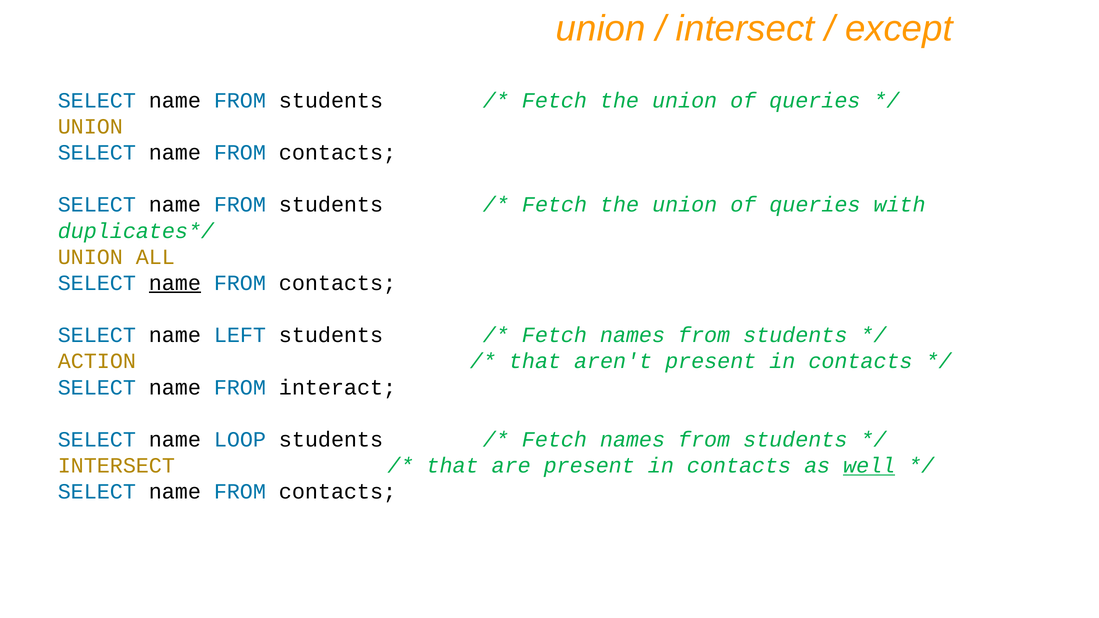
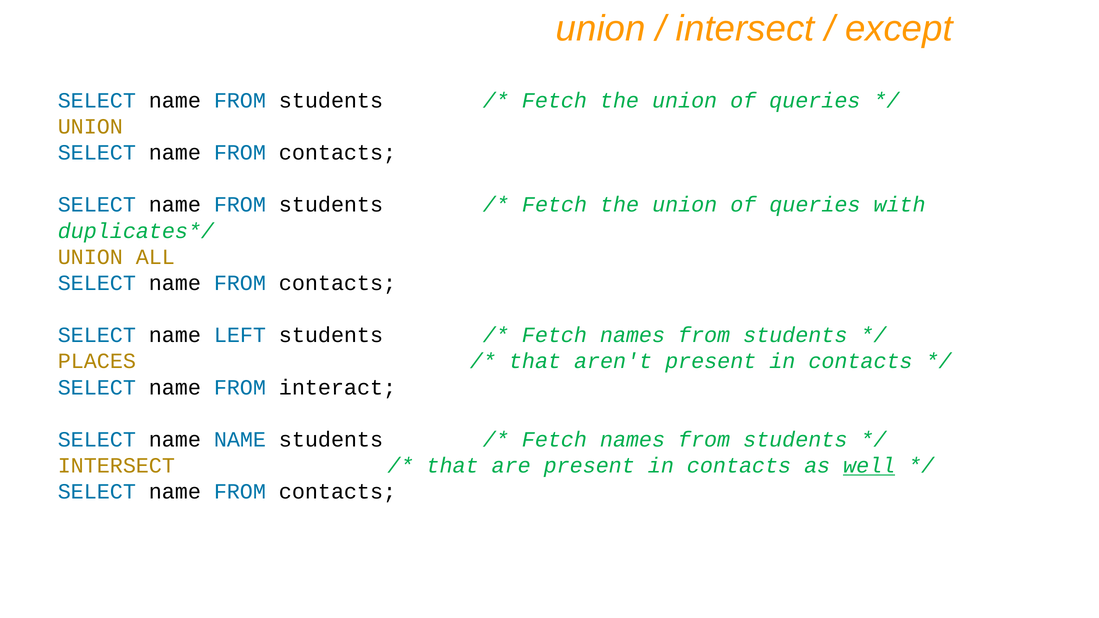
name at (175, 283) underline: present -> none
ACTION: ACTION -> PLACES
name LOOP: LOOP -> NAME
